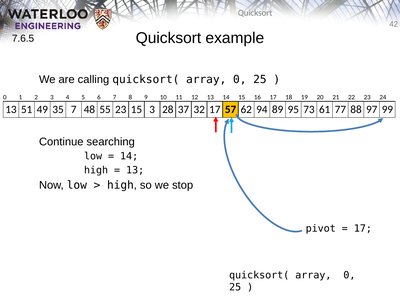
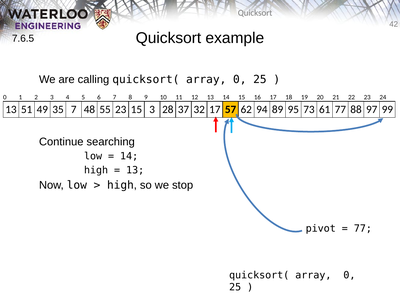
17 at (363, 228): 17 -> 77
